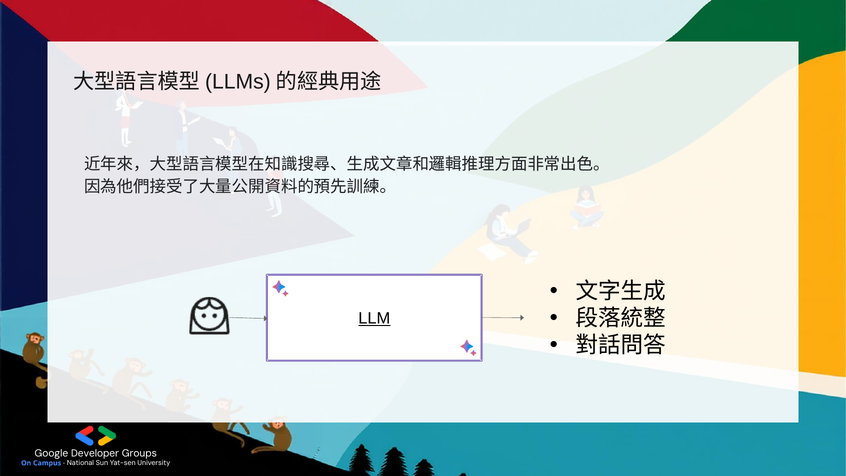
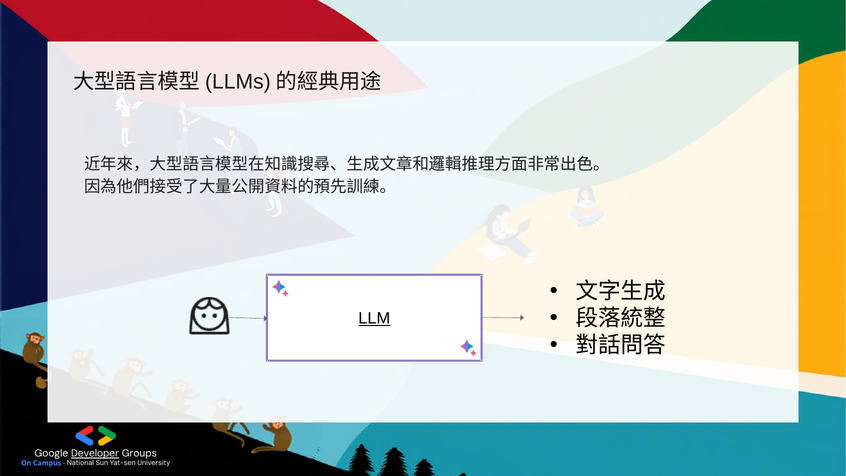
Developer underline: none -> present
